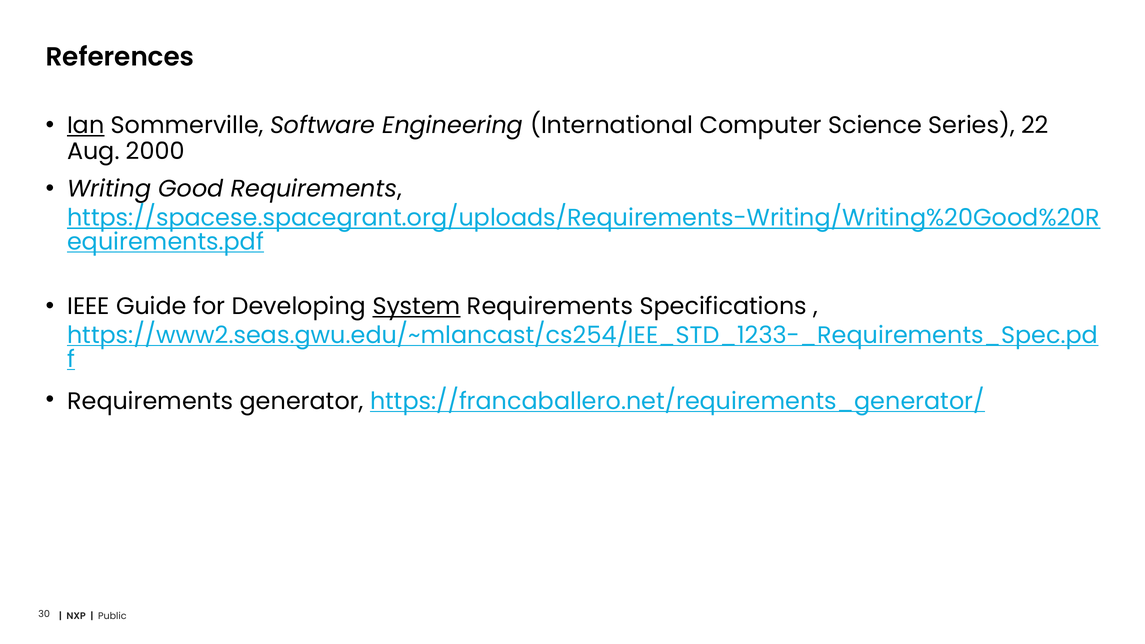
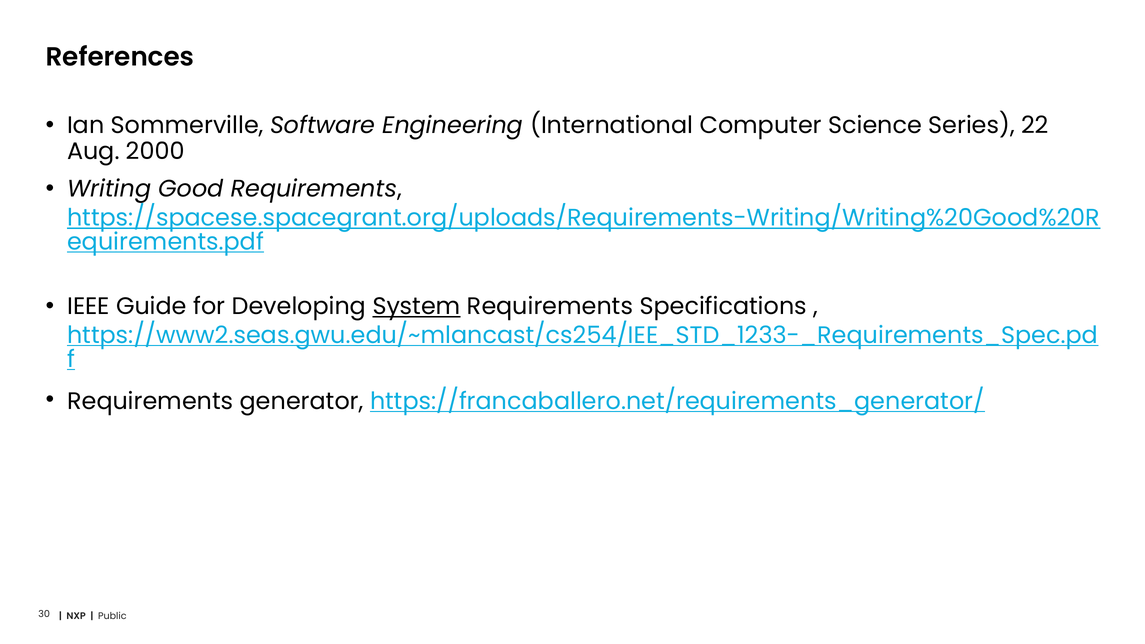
Ian underline: present -> none
